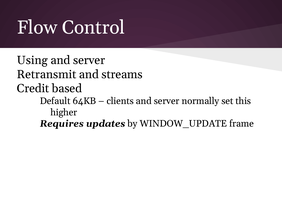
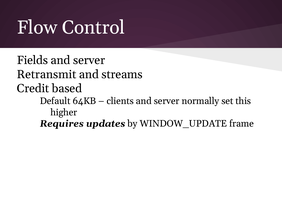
Using: Using -> Fields
